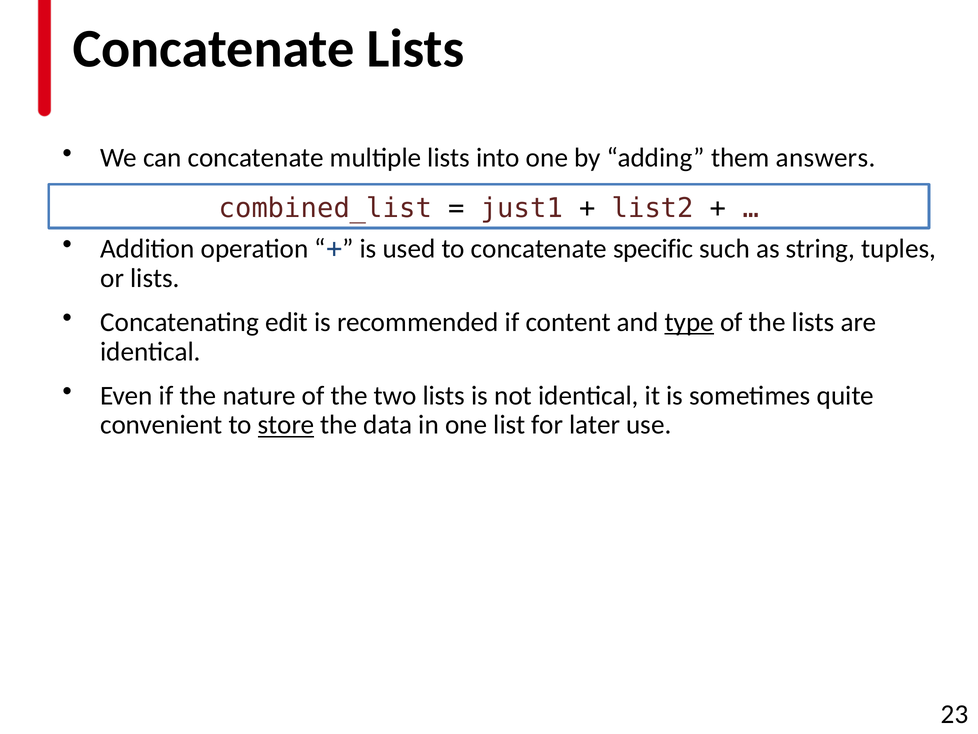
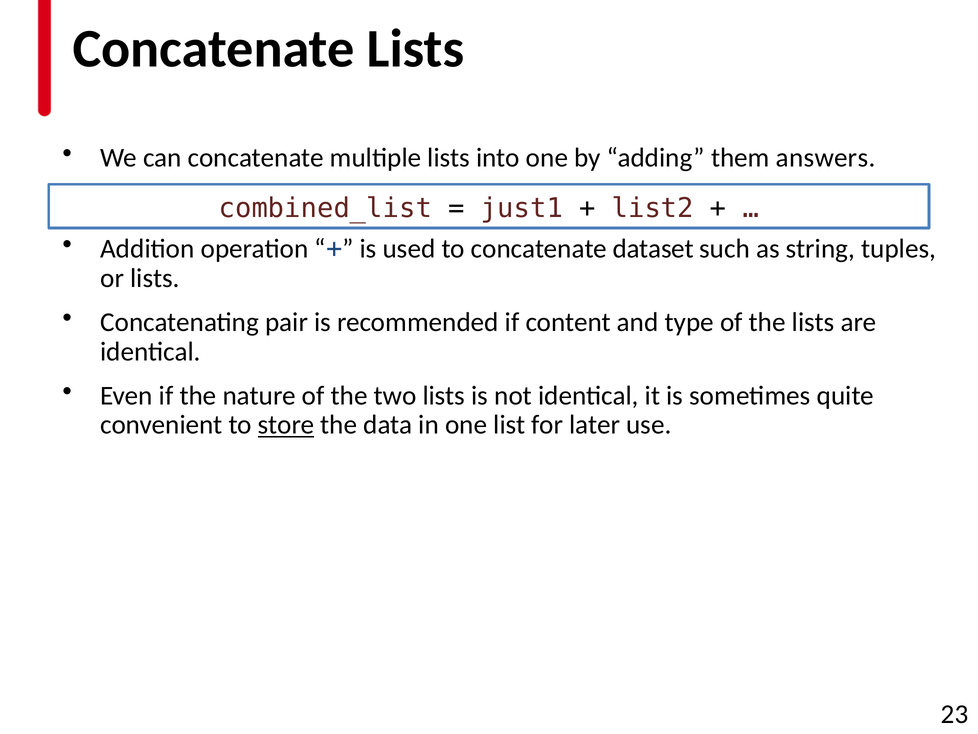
specific: specific -> dataset
edit: edit -> pair
type underline: present -> none
